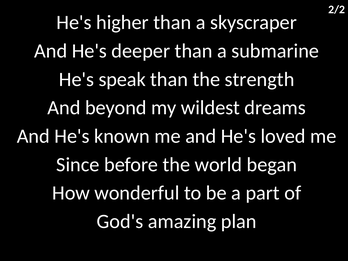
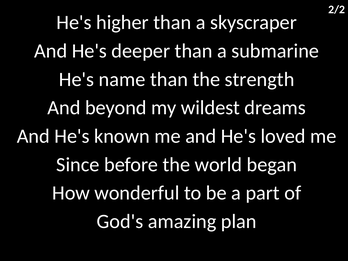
speak: speak -> name
